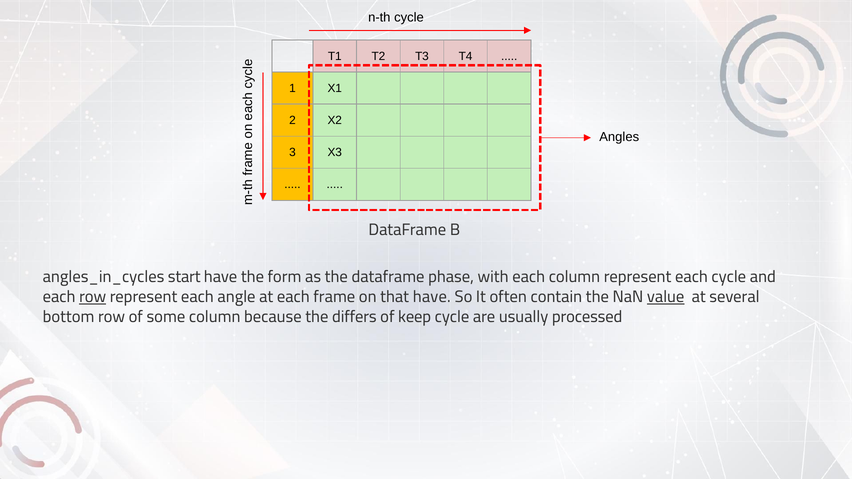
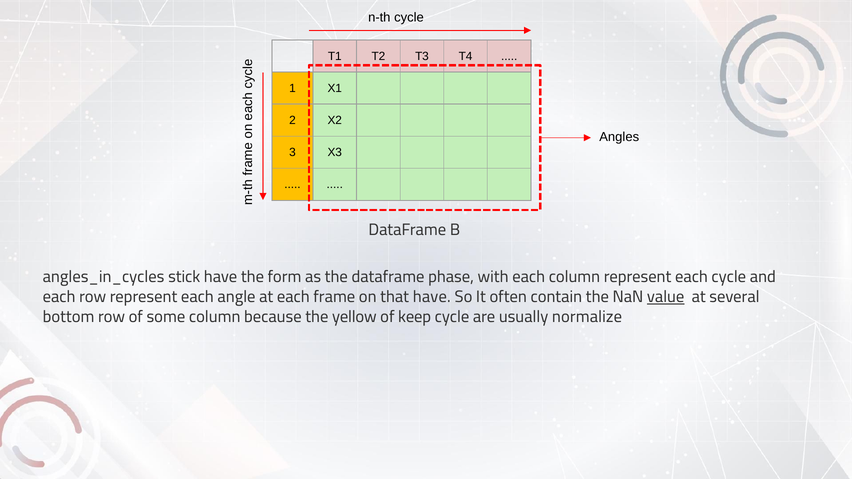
start: start -> stick
row at (93, 297) underline: present -> none
differs: differs -> yellow
processed: processed -> normalize
